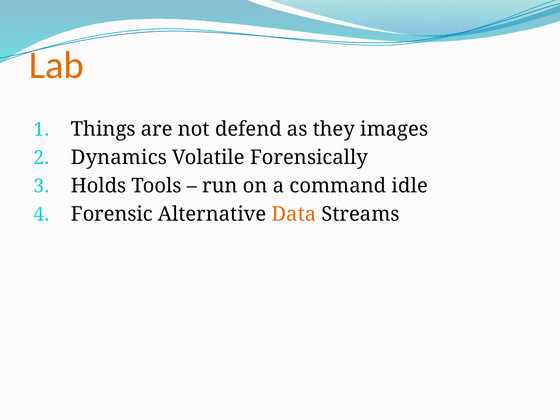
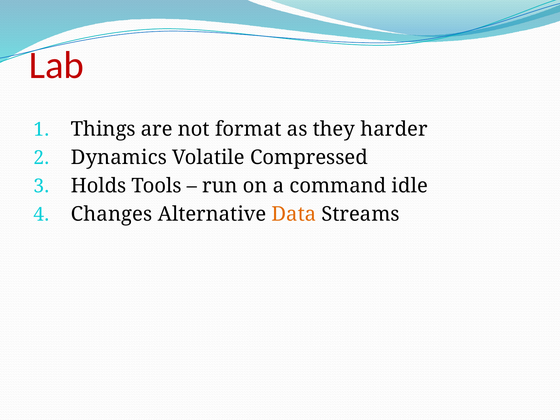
Lab colour: orange -> red
defend: defend -> format
images: images -> harder
Forensically: Forensically -> Compressed
Forensic: Forensic -> Changes
